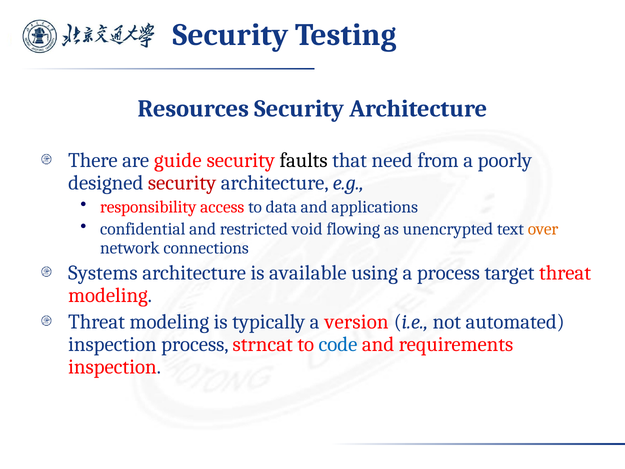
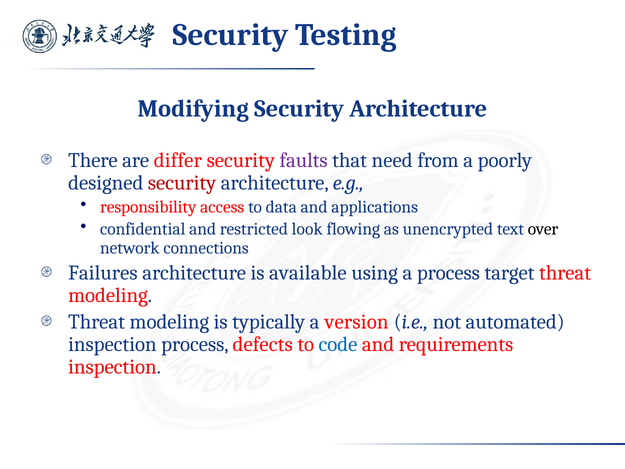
Resources: Resources -> Modifying
guide: guide -> differ
faults colour: black -> purple
void: void -> look
over colour: orange -> black
Systems: Systems -> Failures
strncat: strncat -> defects
